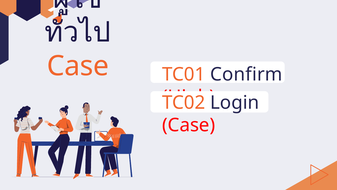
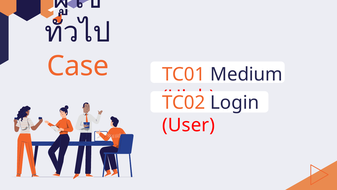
Confirm: Confirm -> Medium
Case at (189, 125): Case -> User
